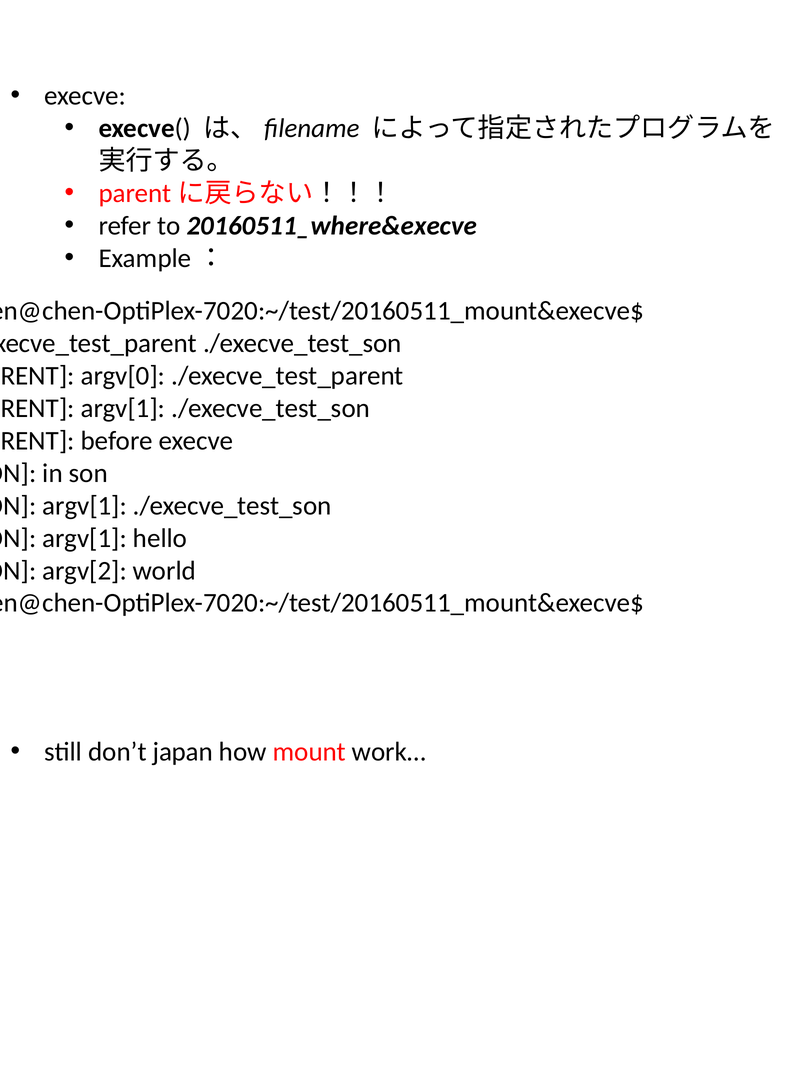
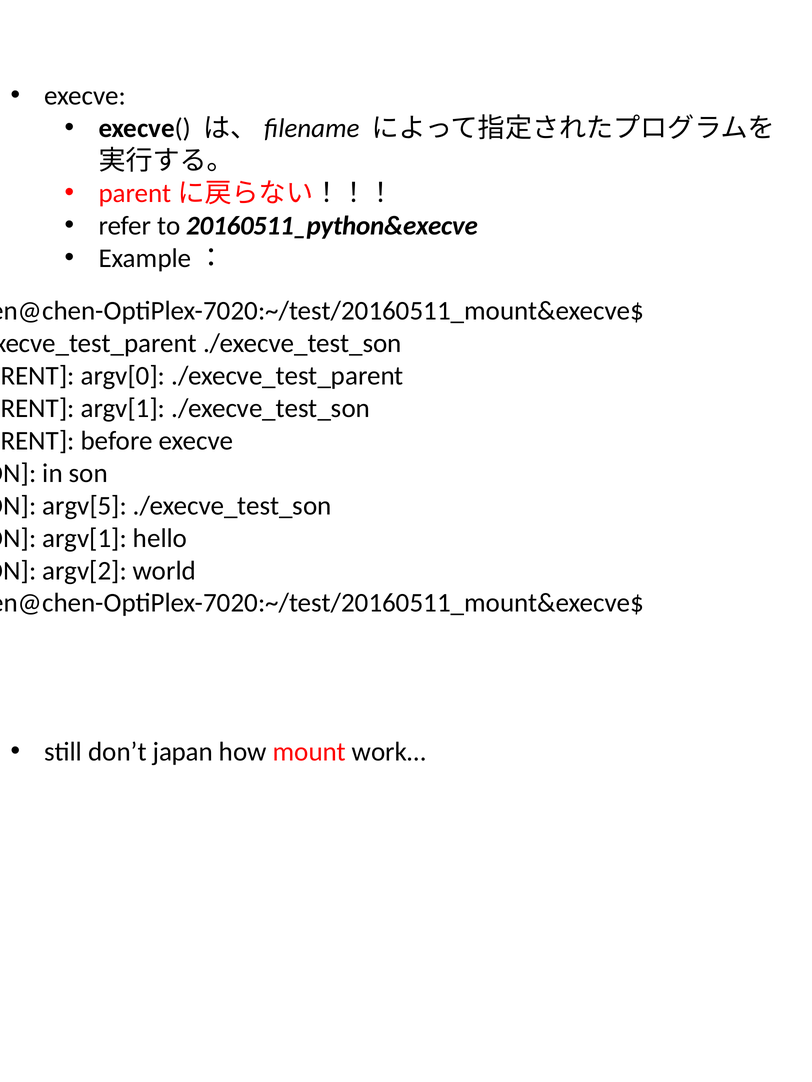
20160511_where&execve: 20160511_where&execve -> 20160511_python&execve
argv[1 at (85, 506): argv[1 -> argv[5
